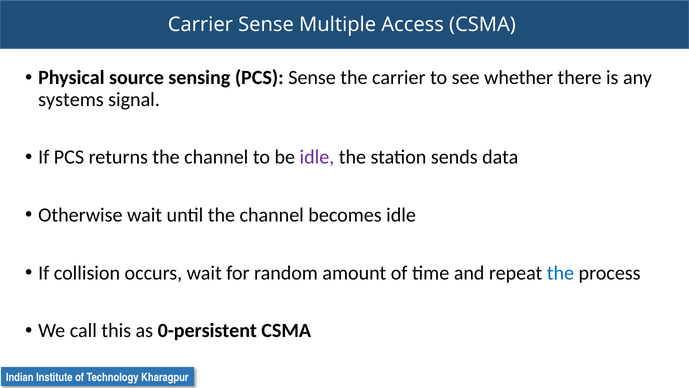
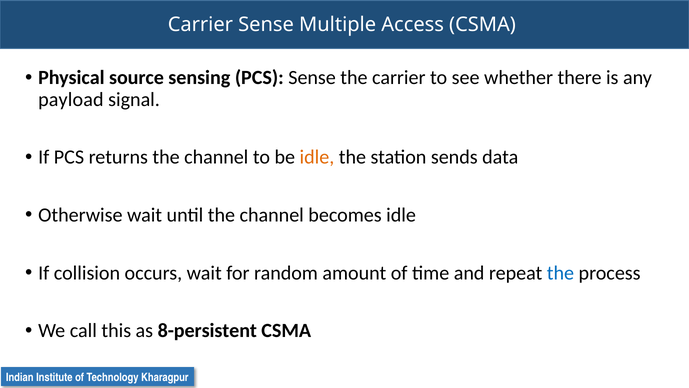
systems: systems -> payload
idle at (317, 157) colour: purple -> orange
0-persistent: 0-persistent -> 8-persistent
